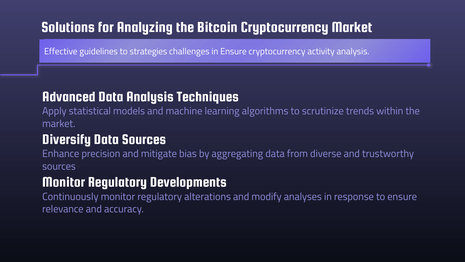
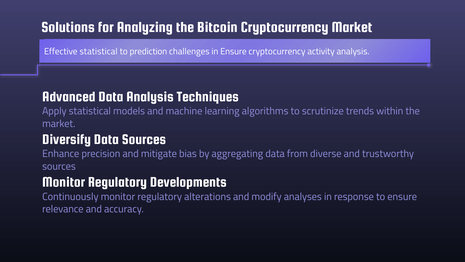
Effective guidelines: guidelines -> statistical
strategies: strategies -> prediction
